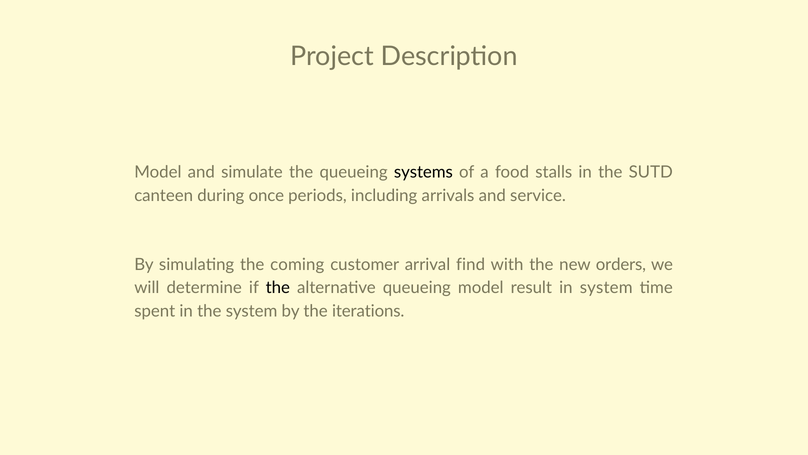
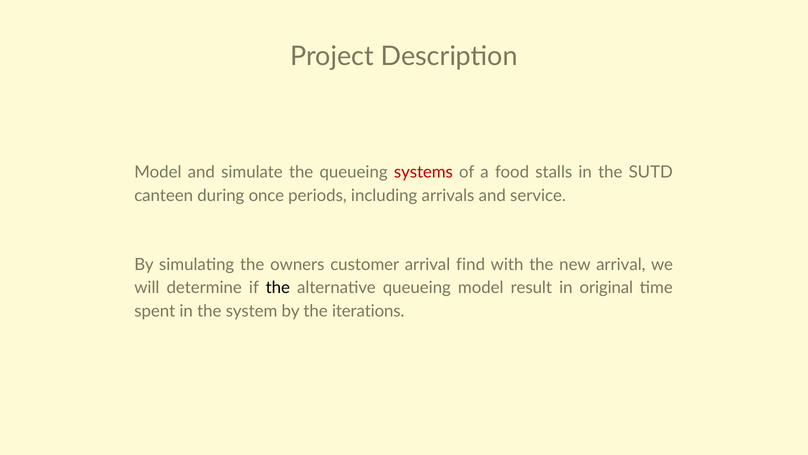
systems colour: black -> red
coming: coming -> owners
new orders: orders -> arrival
in system: system -> original
